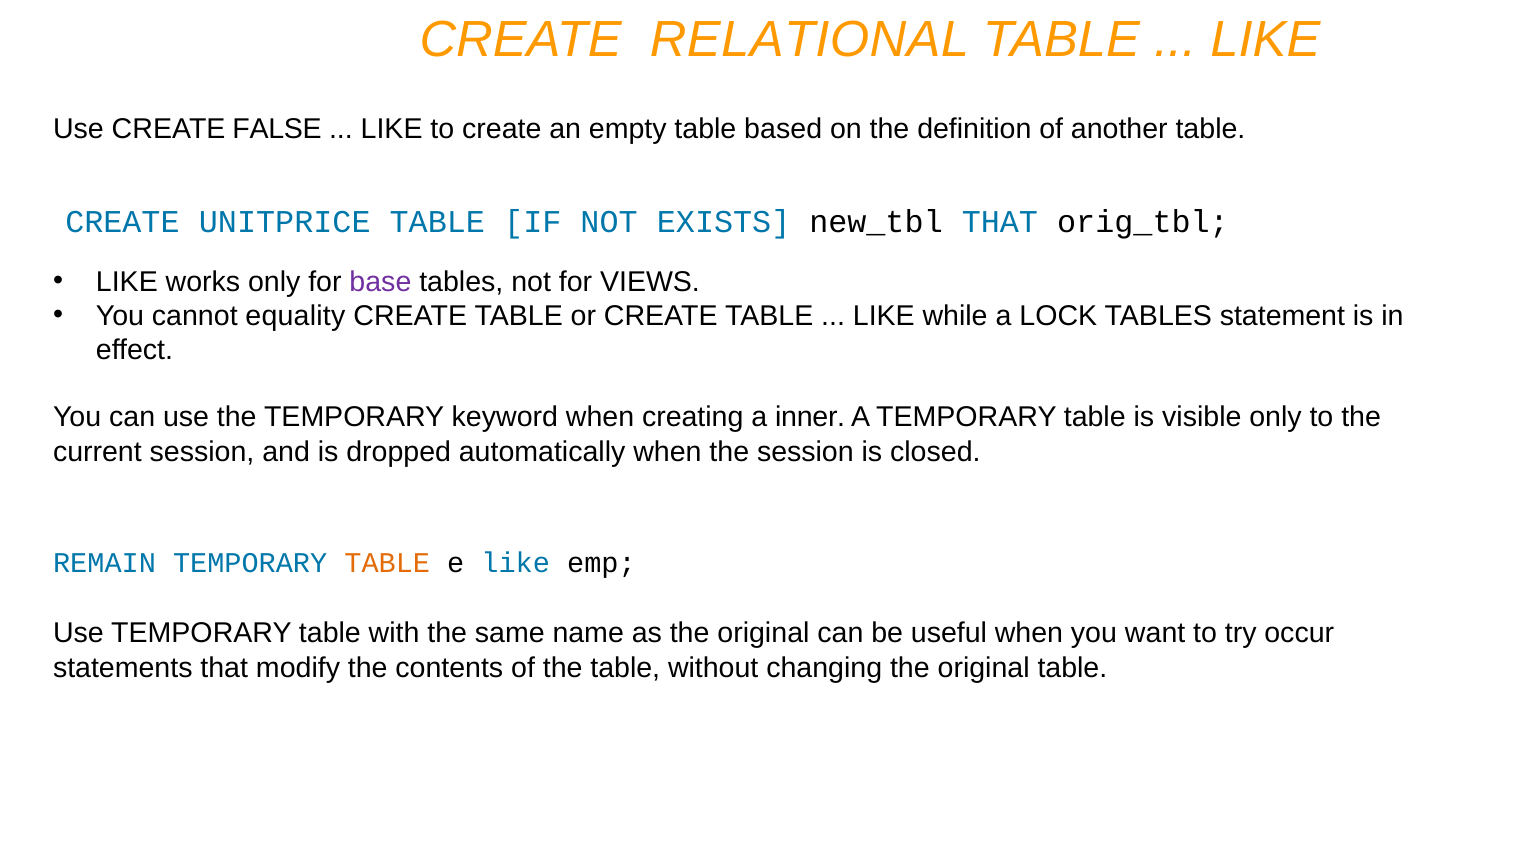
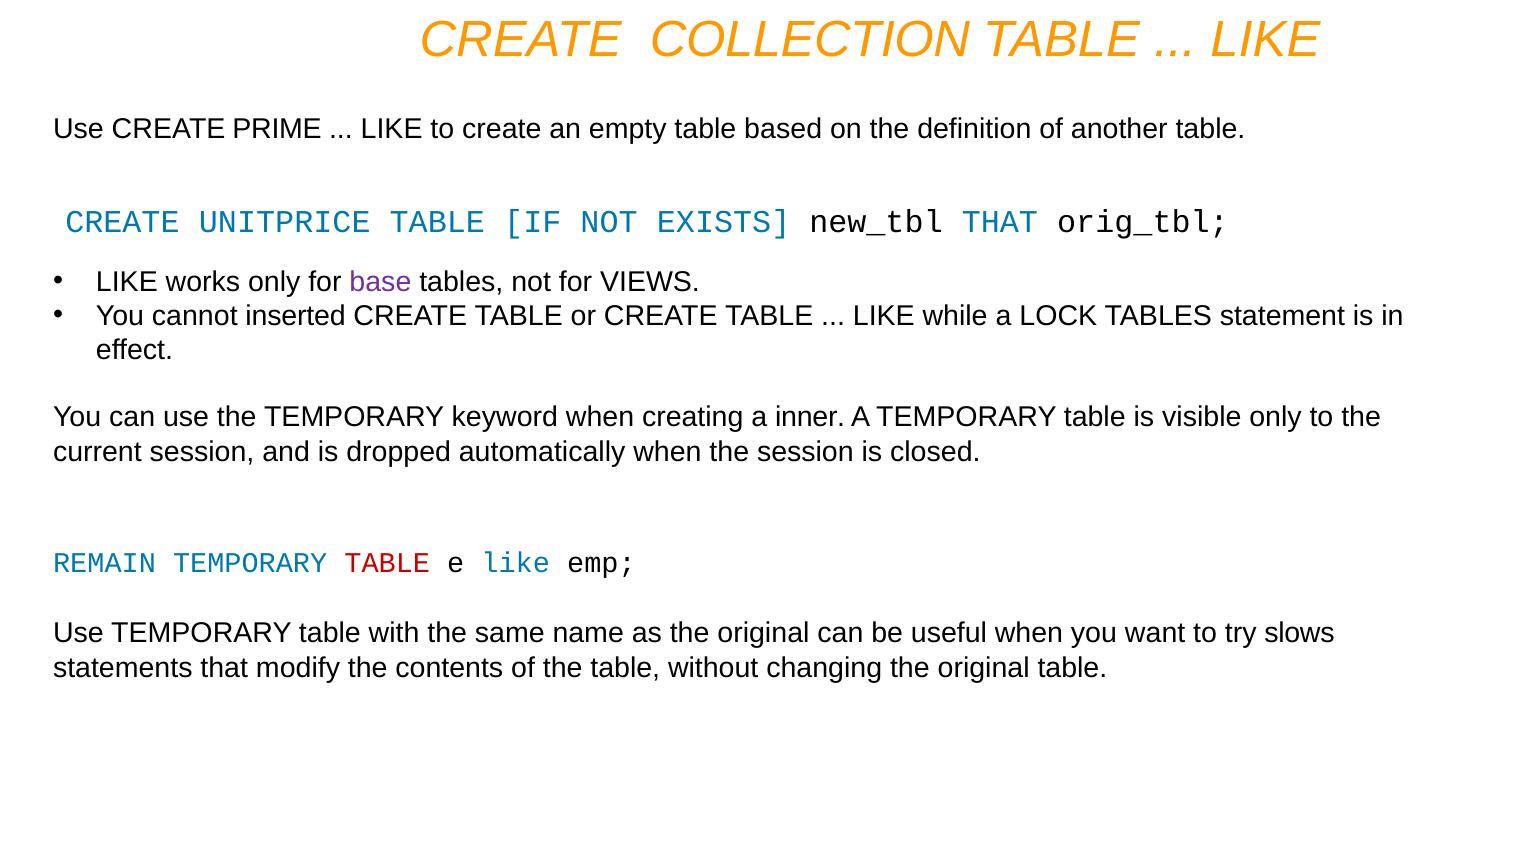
RELATIONAL: RELATIONAL -> COLLECTION
FALSE: FALSE -> PRIME
equality: equality -> inserted
TABLE at (387, 563) colour: orange -> red
occur: occur -> slows
